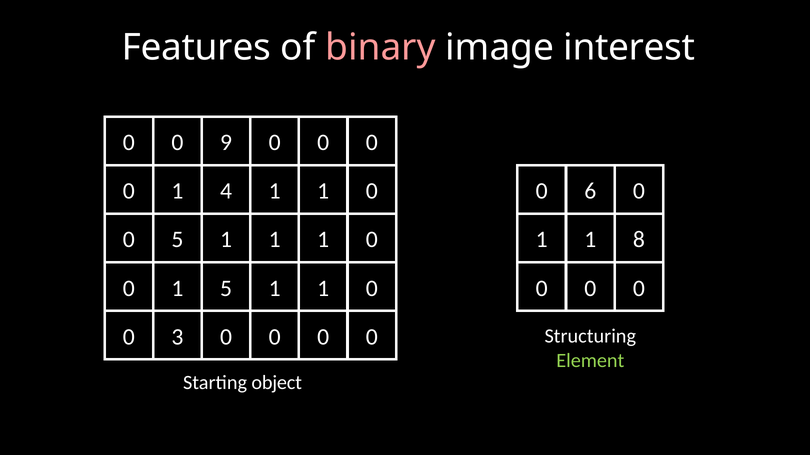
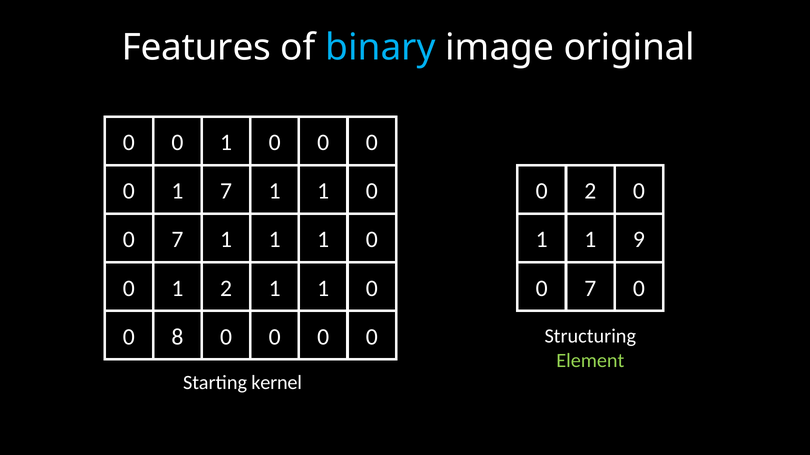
binary colour: pink -> light blue
interest: interest -> original
9 at (226, 143): 9 -> 1
1 4: 4 -> 7
0 6: 6 -> 2
5 at (177, 240): 5 -> 7
8: 8 -> 9
1 5: 5 -> 2
0 at (590, 289): 0 -> 7
3: 3 -> 8
object: object -> kernel
